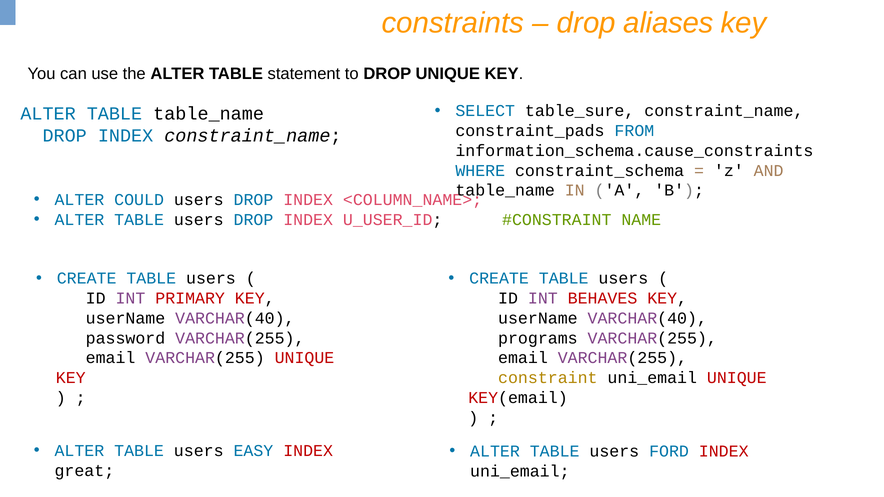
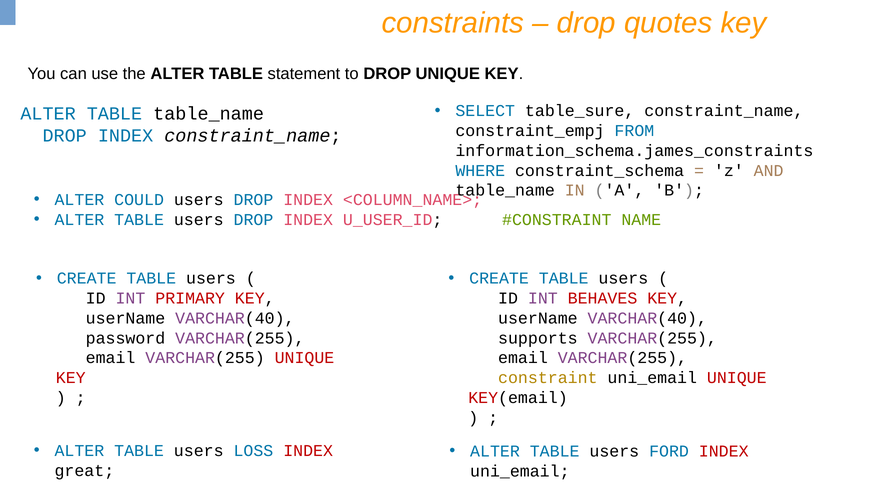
aliases: aliases -> quotes
constraint_pads: constraint_pads -> constraint_empj
information_schema.cause_constraints: information_schema.cause_constraints -> information_schema.james_constraints
programs: programs -> supports
EASY: EASY -> LOSS
